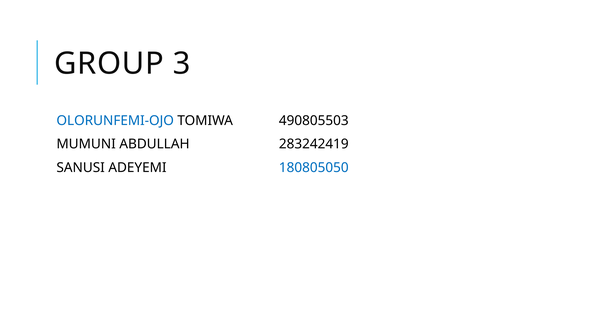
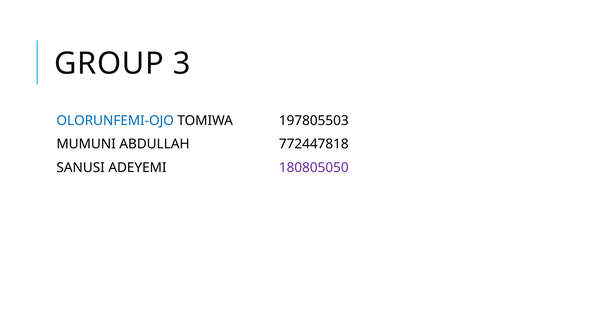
490805503: 490805503 -> 197805503
283242419: 283242419 -> 772447818
180805050 colour: blue -> purple
